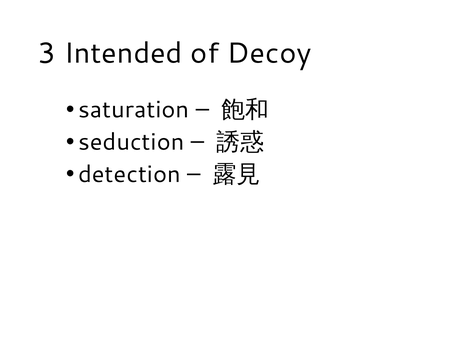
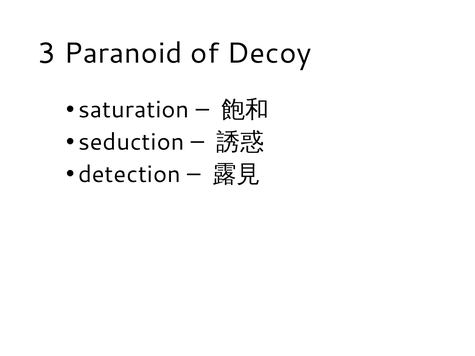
Intended: Intended -> Paranoid
